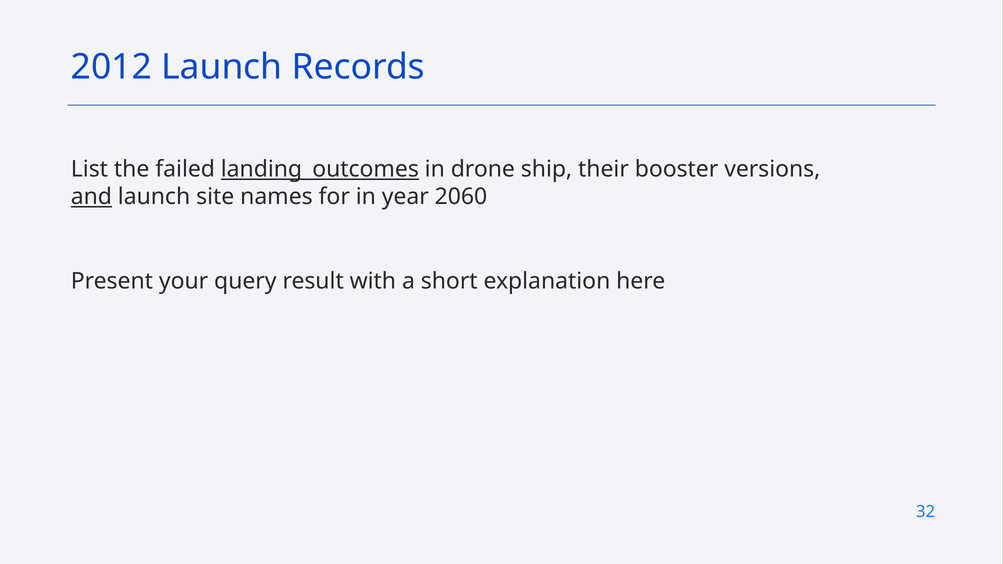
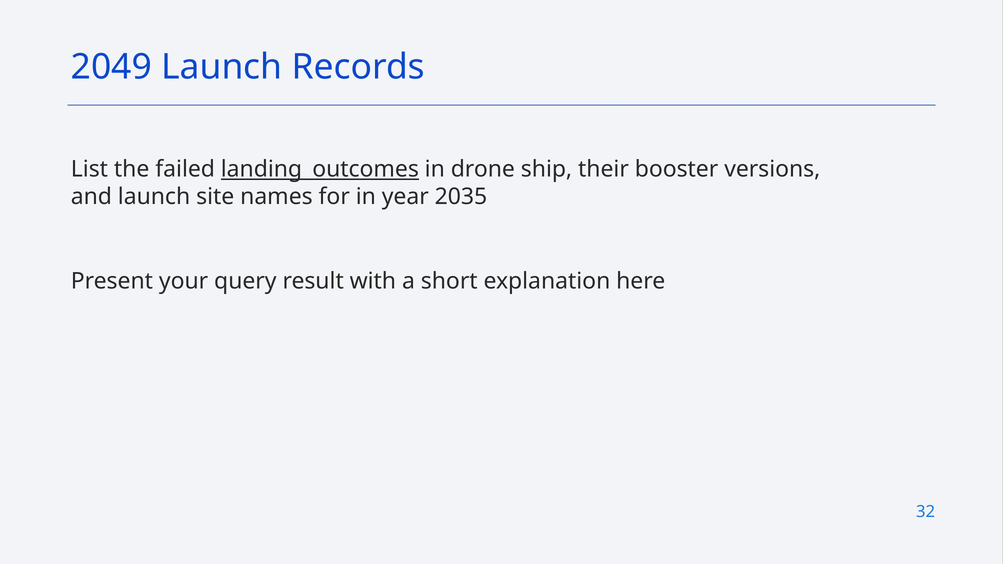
2012: 2012 -> 2049
and underline: present -> none
2060: 2060 -> 2035
